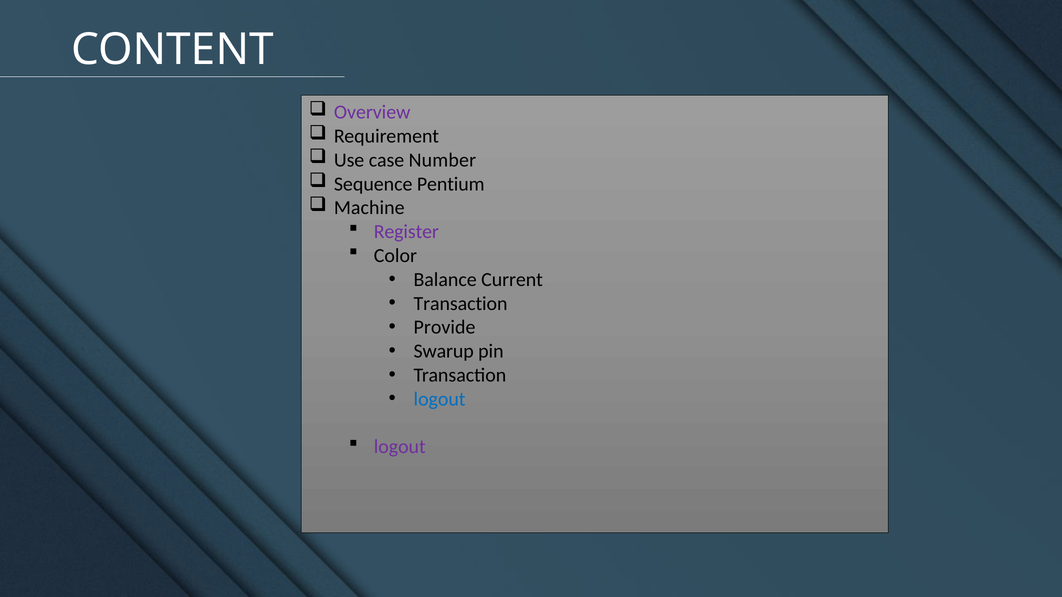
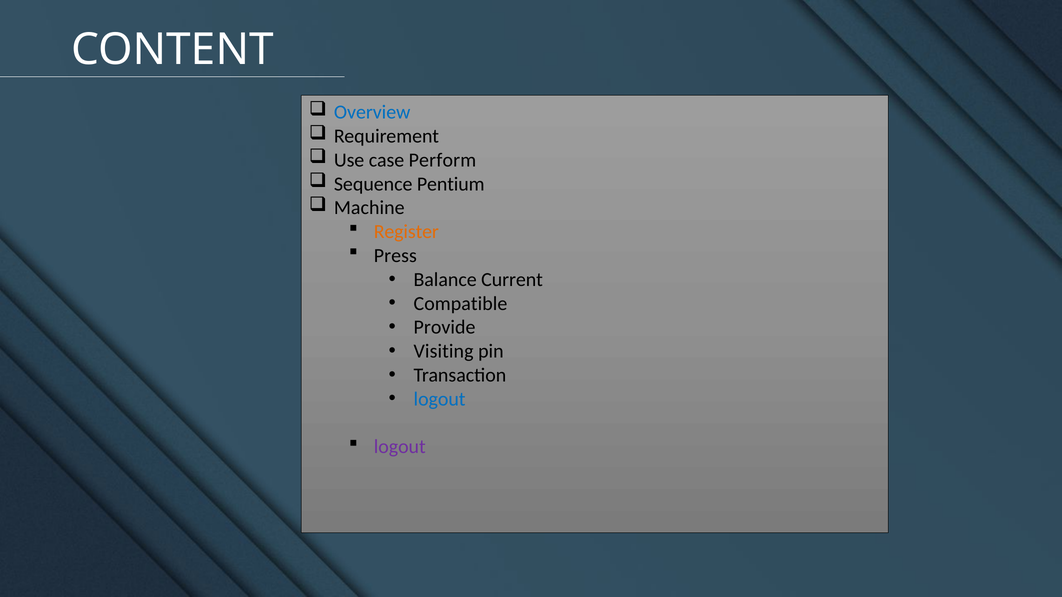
Overview colour: purple -> blue
Number: Number -> Perform
Register colour: purple -> orange
Color: Color -> Press
Transaction at (461, 304): Transaction -> Compatible
Swarup: Swarup -> Visiting
